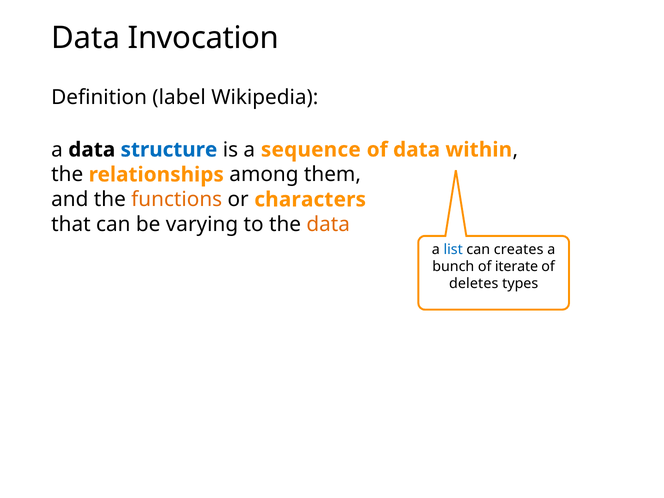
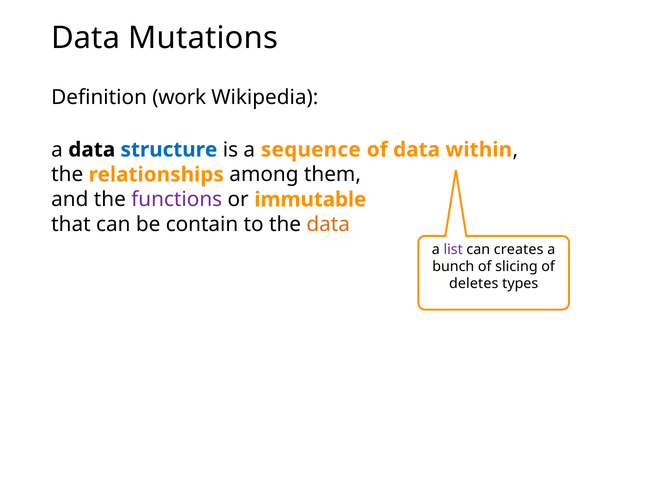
Invocation: Invocation -> Mutations
label: label -> work
functions colour: orange -> purple
characters: characters -> immutable
varying: varying -> contain
list colour: blue -> purple
iterate: iterate -> slicing
